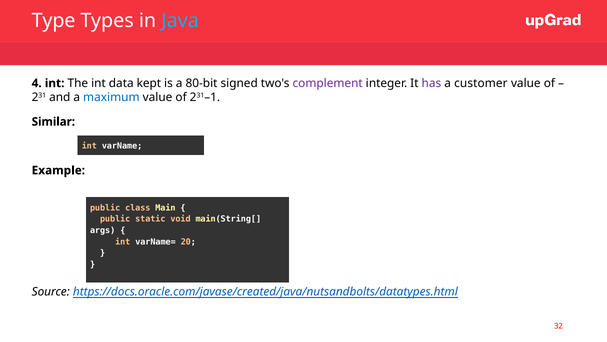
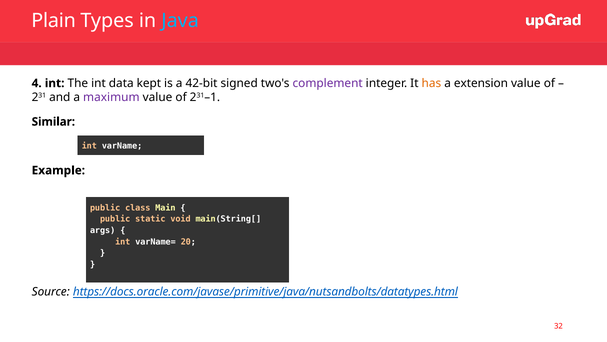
Type: Type -> Plain
80-bit: 80-bit -> 42-bit
has colour: purple -> orange
customer: customer -> extension
maximum colour: blue -> purple
https://docs.oracle.com/javase/created/java/nutsandbolts/datatypes.html: https://docs.oracle.com/javase/created/java/nutsandbolts/datatypes.html -> https://docs.oracle.com/javase/primitive/java/nutsandbolts/datatypes.html
